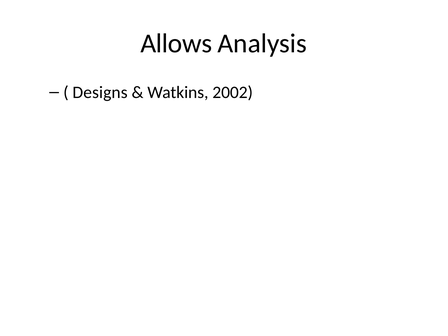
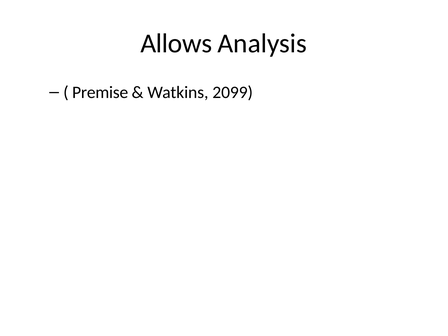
Designs: Designs -> Premise
2002: 2002 -> 2099
